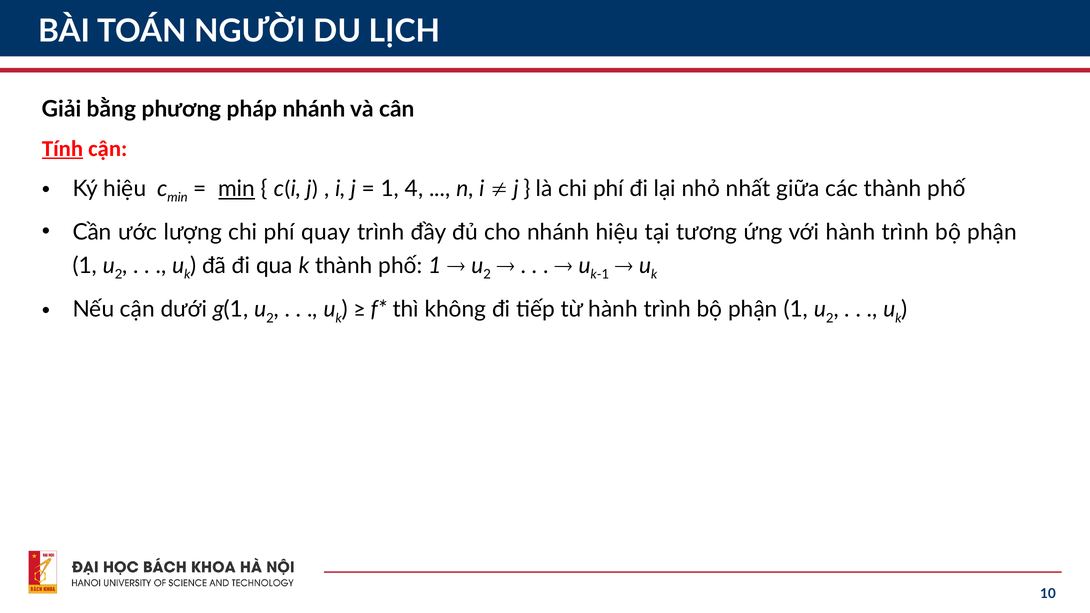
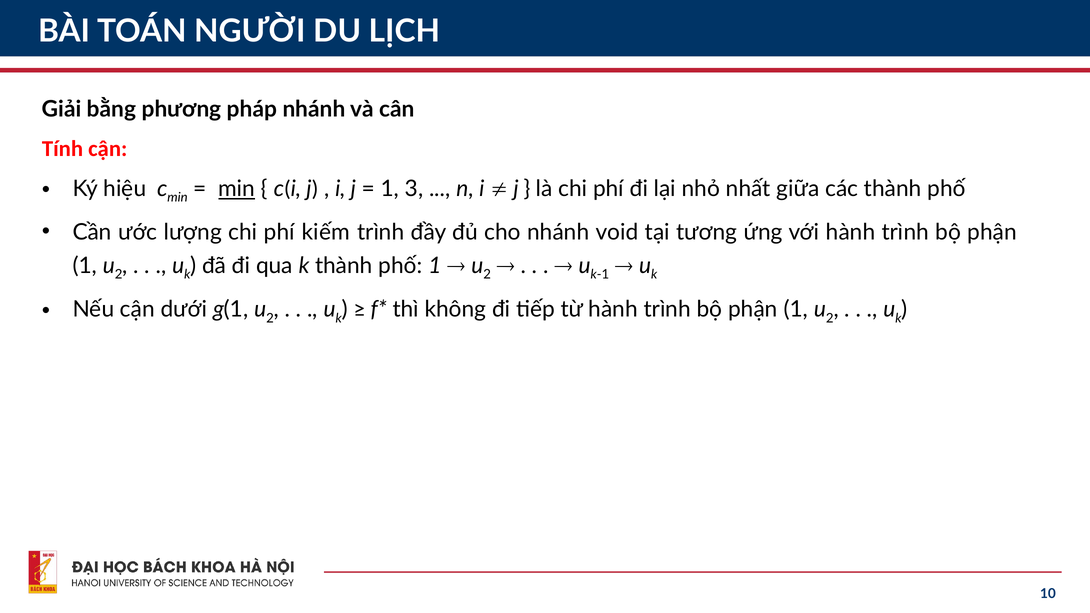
Tính underline: present -> none
4: 4 -> 3
quay: quay -> kiếm
nhánh hiệu: hiệu -> void
